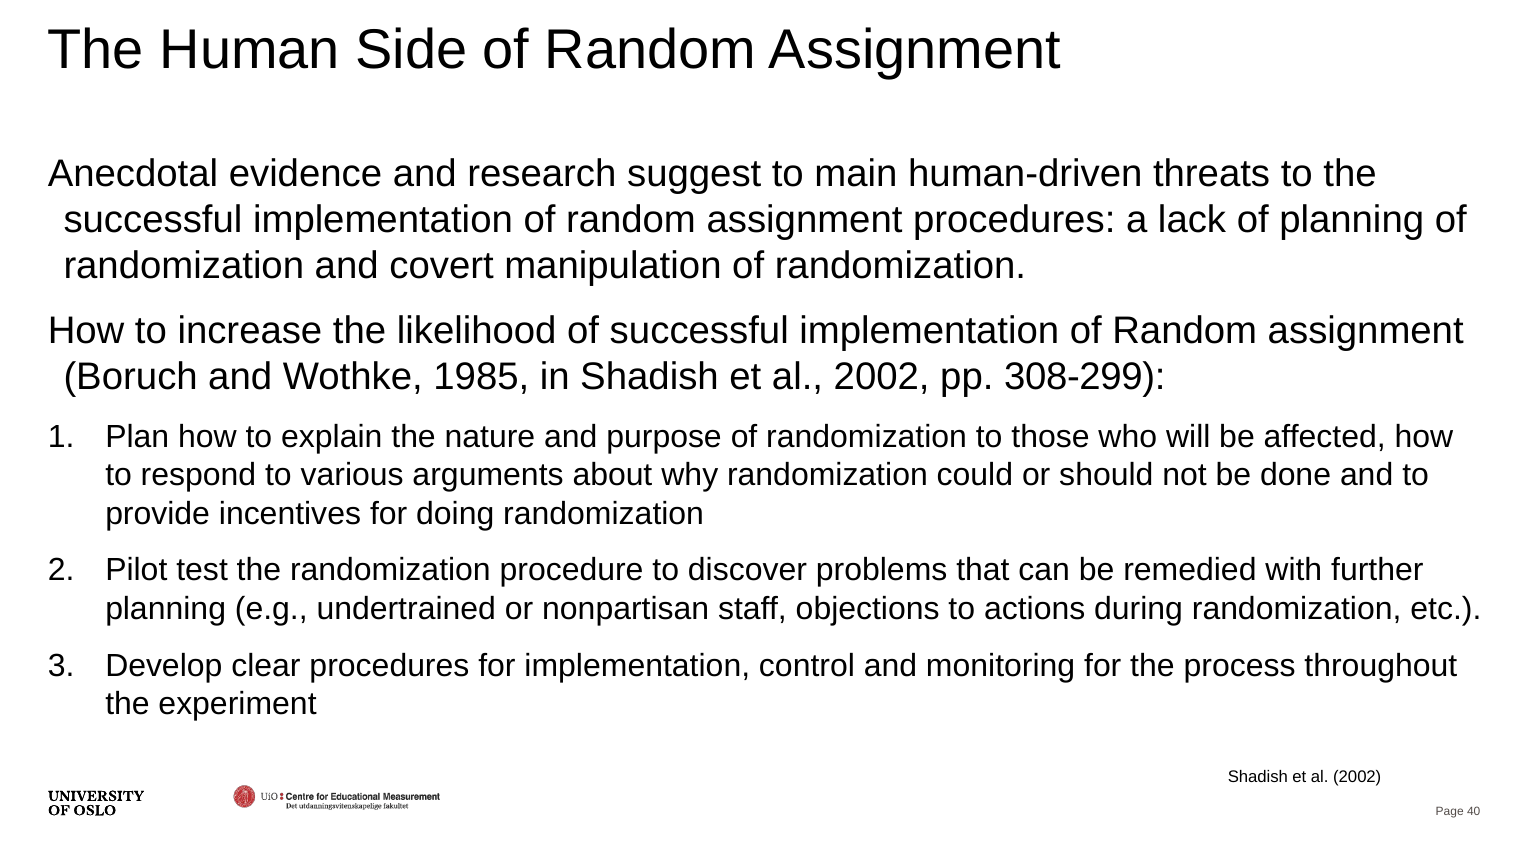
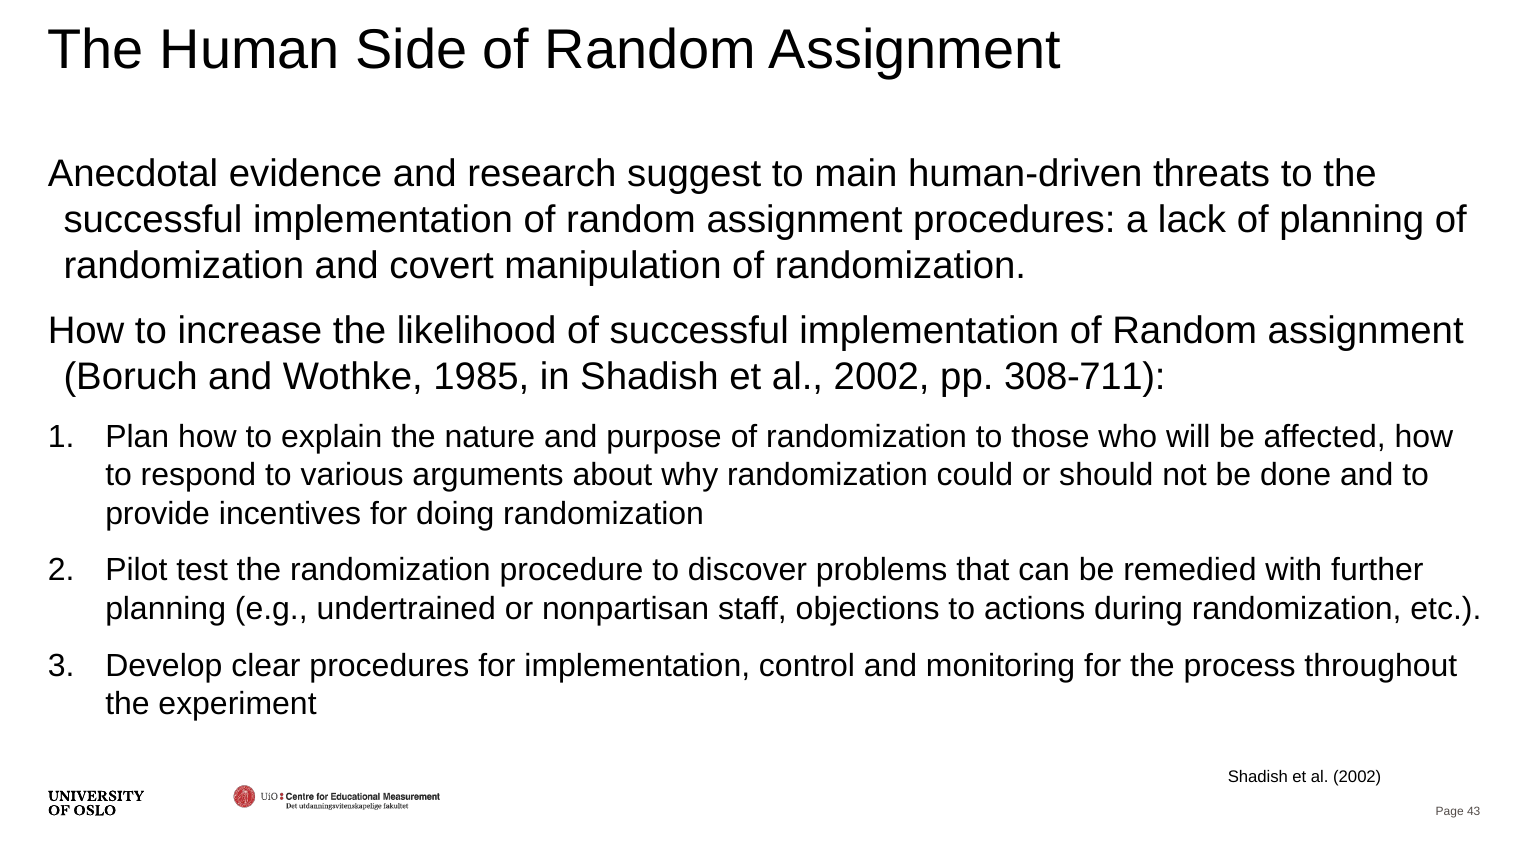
308-299: 308-299 -> 308-711
40: 40 -> 43
